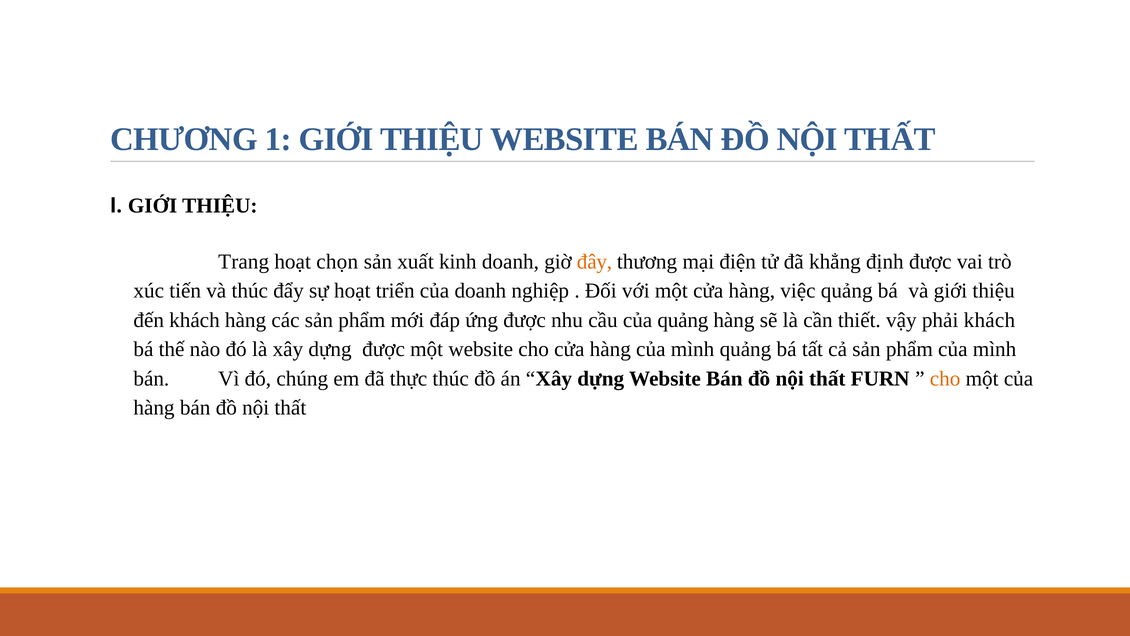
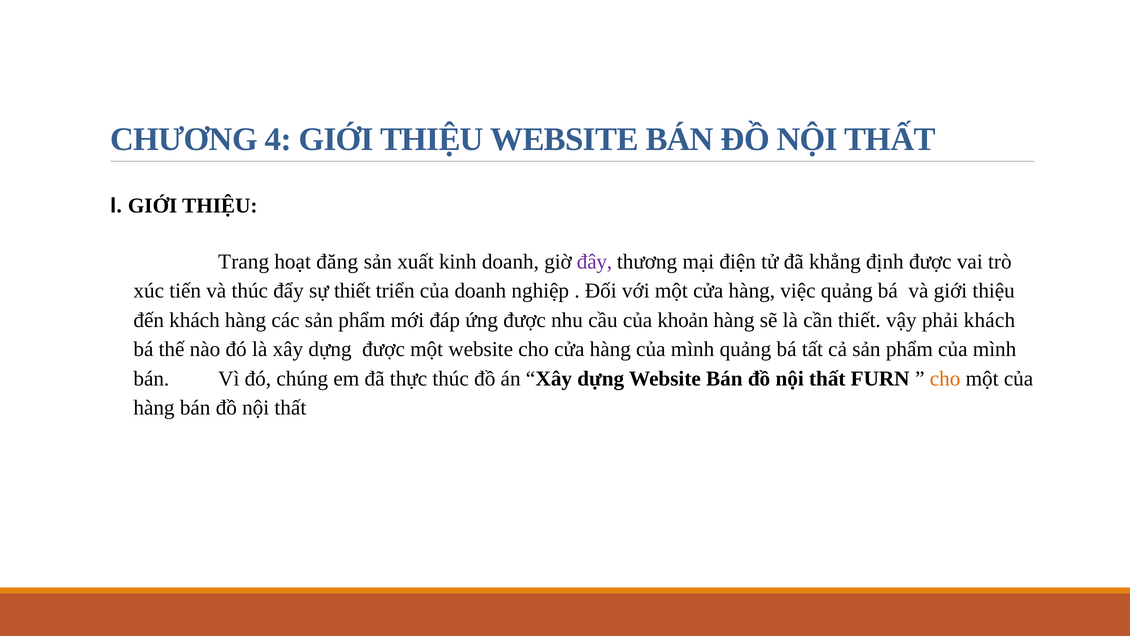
1: 1 -> 4
chọn: chọn -> đăng
đây colour: orange -> purple
sự hoạt: hoạt -> thiết
của quảng: quảng -> khoản
